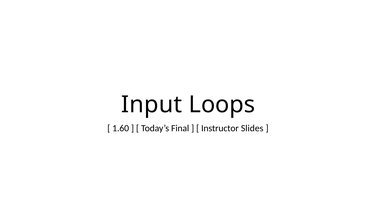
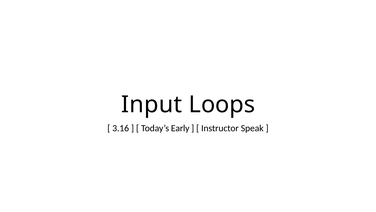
1.60: 1.60 -> 3.16
Final: Final -> Early
Slides: Slides -> Speak
